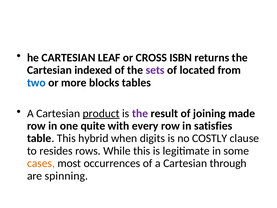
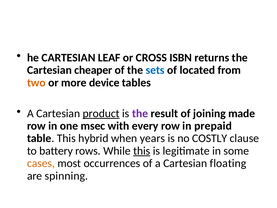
indexed: indexed -> cheaper
sets colour: purple -> blue
two colour: blue -> orange
blocks: blocks -> device
quite: quite -> msec
satisfies: satisfies -> prepaid
digits: digits -> years
resides: resides -> battery
this at (142, 151) underline: none -> present
through: through -> floating
